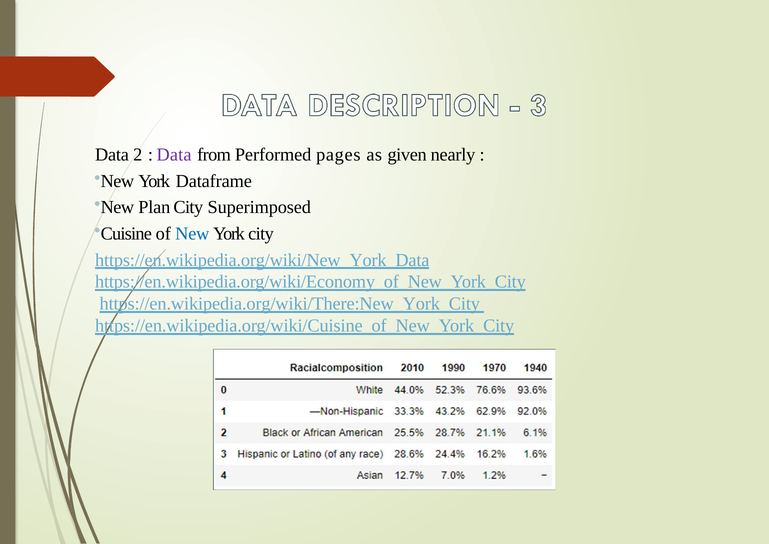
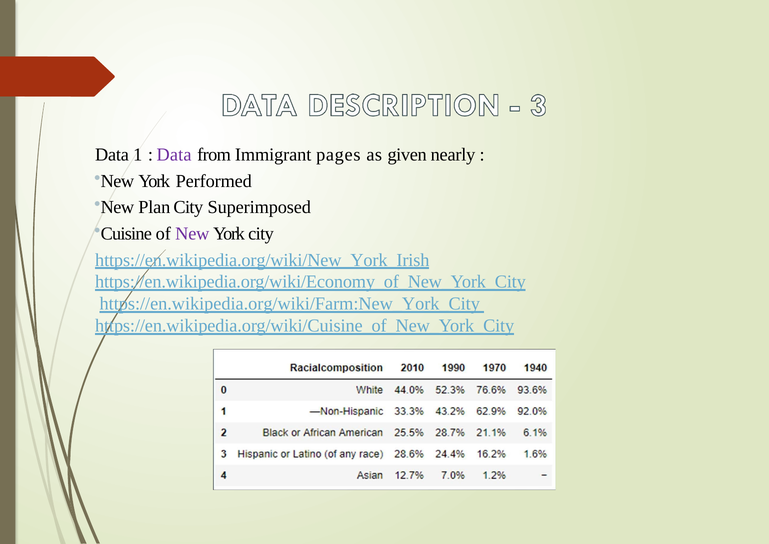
2: 2 -> 1
Performed: Performed -> Immigrant
Dataframe: Dataframe -> Performed
New at (192, 234) colour: blue -> purple
https://en.wikipedia.org/wiki/New_York_Data: https://en.wikipedia.org/wiki/New_York_Data -> https://en.wikipedia.org/wiki/New_York_Irish
https://en.wikipedia.org/wiki/There:New_York_City: https://en.wikipedia.org/wiki/There:New_York_City -> https://en.wikipedia.org/wiki/Farm:New_York_City
